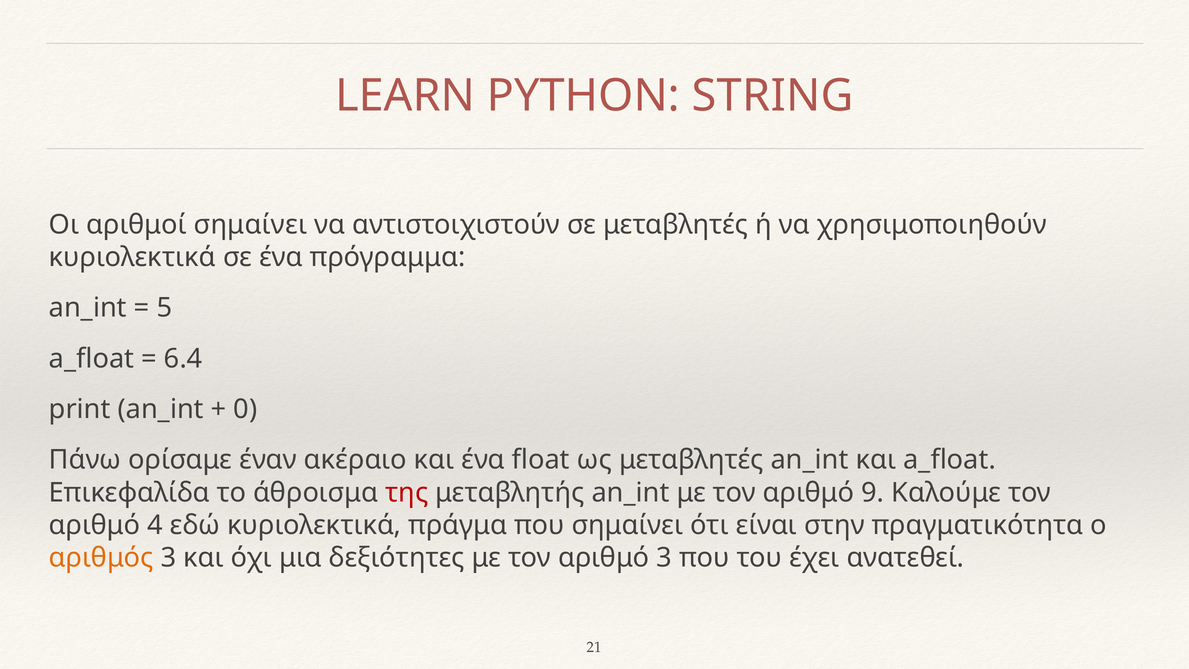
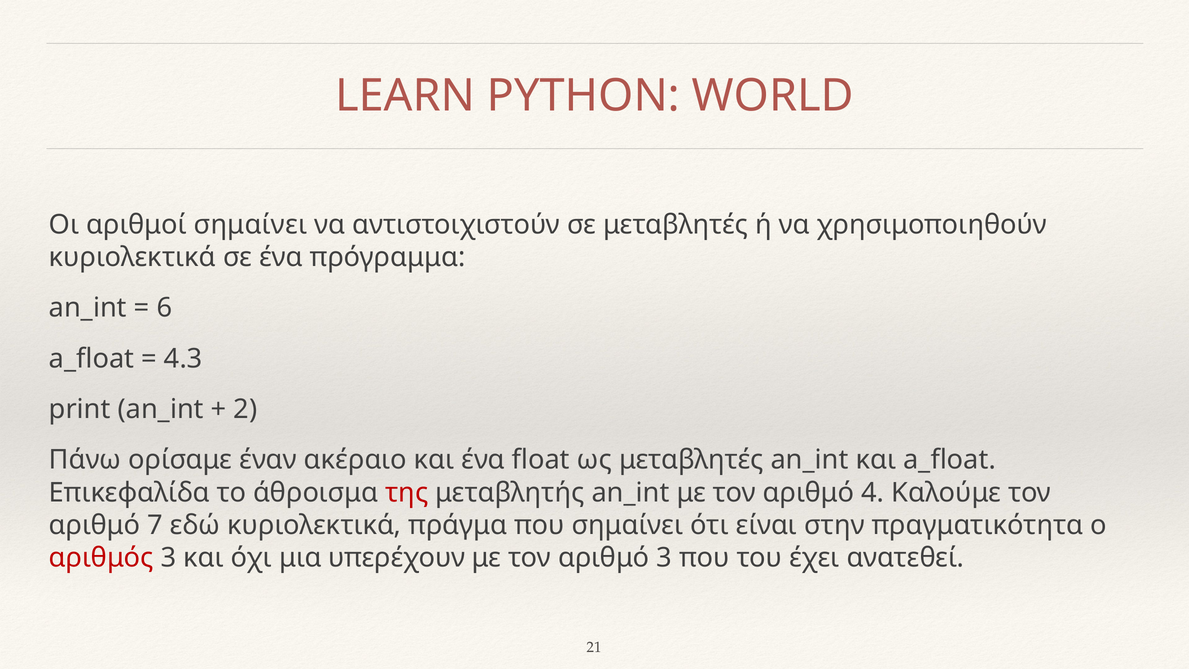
STRING: STRING -> WORLD
5: 5 -> 6
6.4: 6.4 -> 4.3
0: 0 -> 2
9: 9 -> 4
4: 4 -> 7
αριθμός colour: orange -> red
δεξιότητες: δεξιότητες -> υπερέχουν
